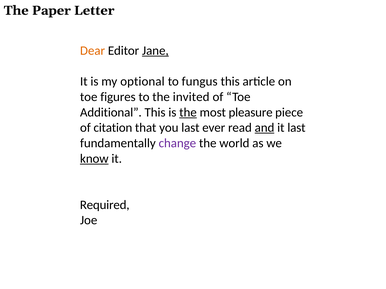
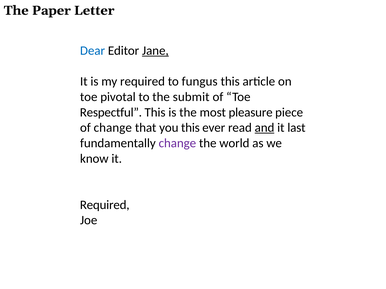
Dear colour: orange -> blue
my optional: optional -> required
figures: figures -> pivotal
invited: invited -> submit
Additional: Additional -> Respectful
the at (188, 112) underline: present -> none
of citation: citation -> change
you last: last -> this
know underline: present -> none
